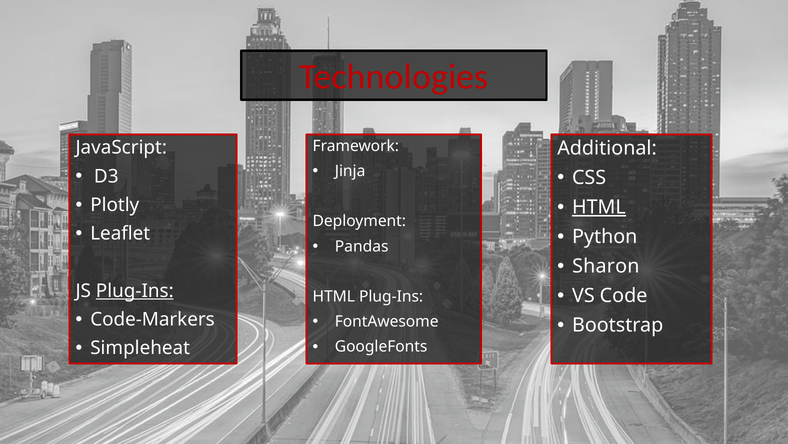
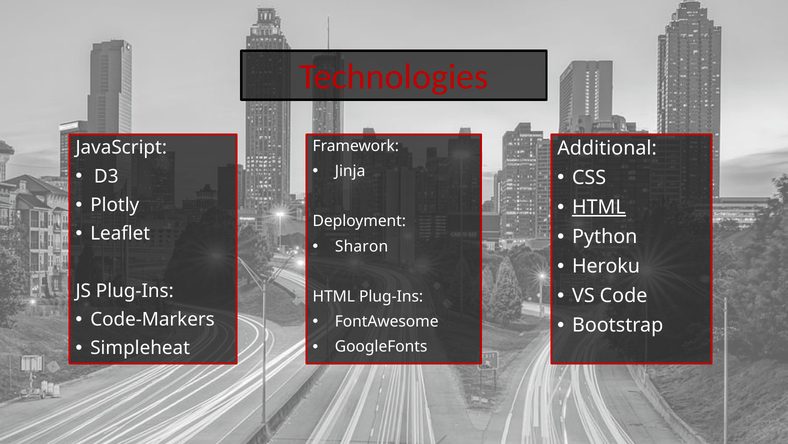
Pandas: Pandas -> Sharon
Sharon: Sharon -> Heroku
Plug-Ins at (135, 290) underline: present -> none
